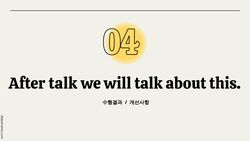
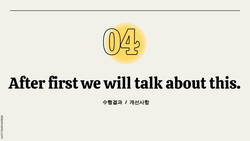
After talk: talk -> first
